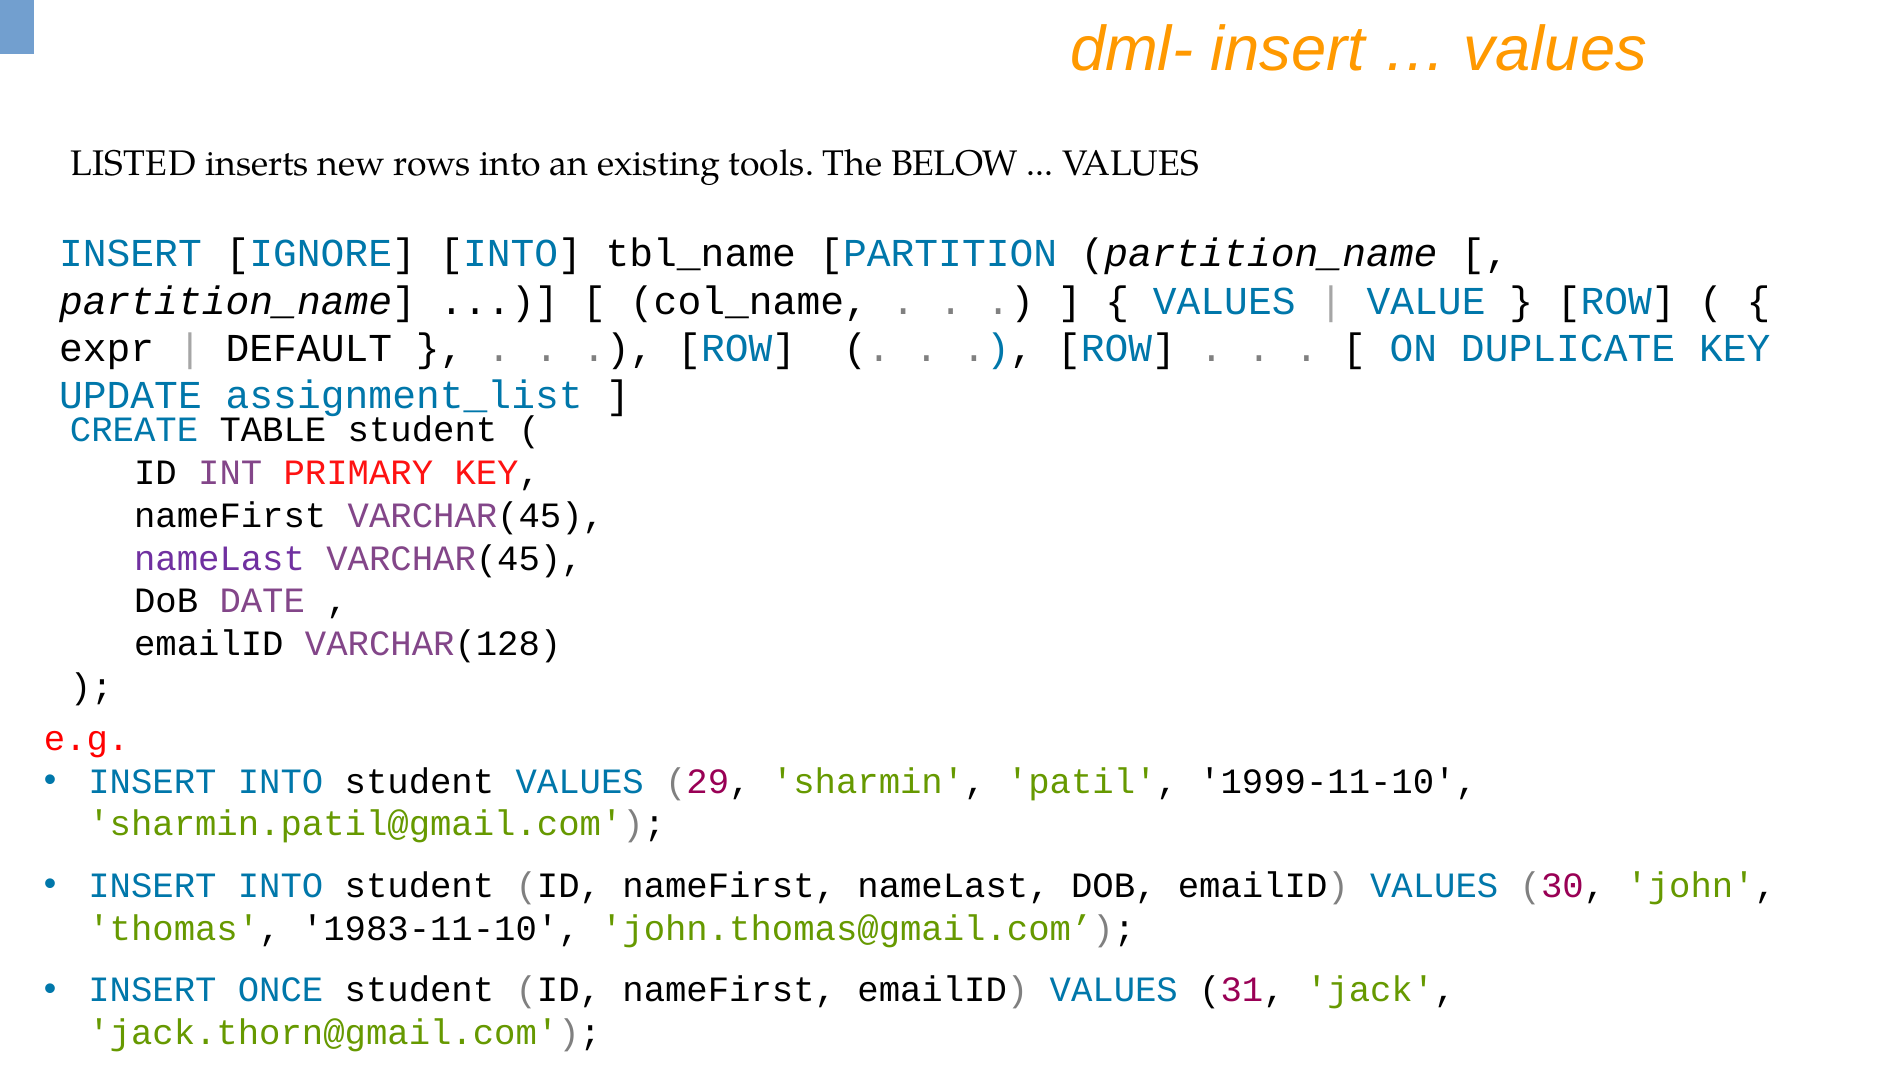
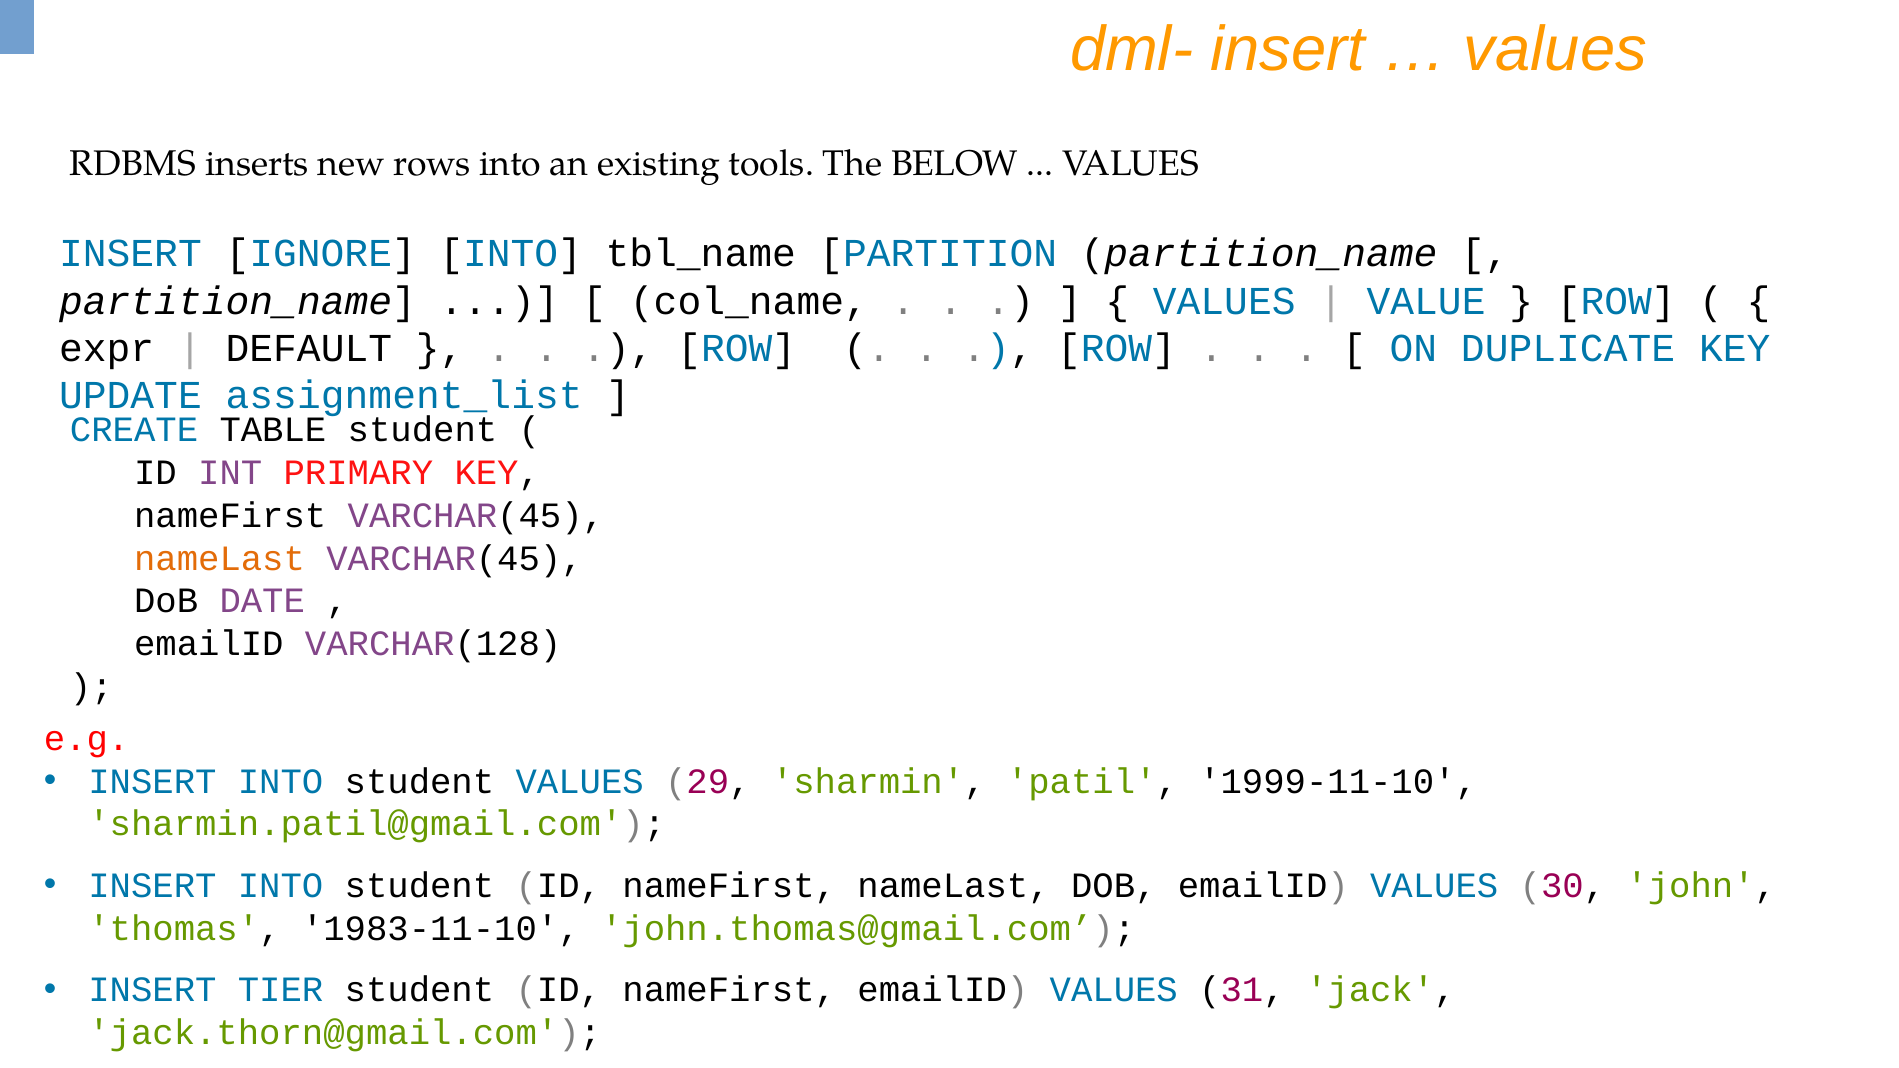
LISTED: LISTED -> RDBMS
nameLast at (220, 559) colour: purple -> orange
ONCE: ONCE -> TIER
